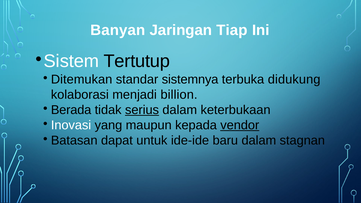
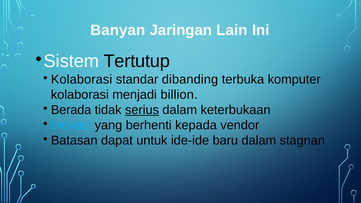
Tiap: Tiap -> Lain
Ditemukan at (82, 79): Ditemukan -> Kolaborasi
sistemnya: sistemnya -> dibanding
didukung: didukung -> komputer
Inovasi colour: white -> light blue
maupun: maupun -> berhenti
vendor underline: present -> none
